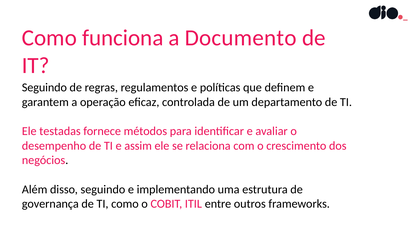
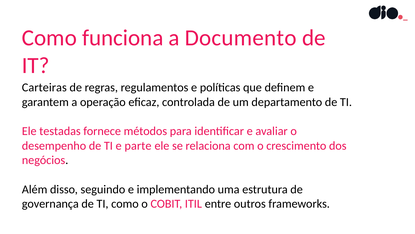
Seguindo at (44, 87): Seguindo -> Carteiras
assim: assim -> parte
